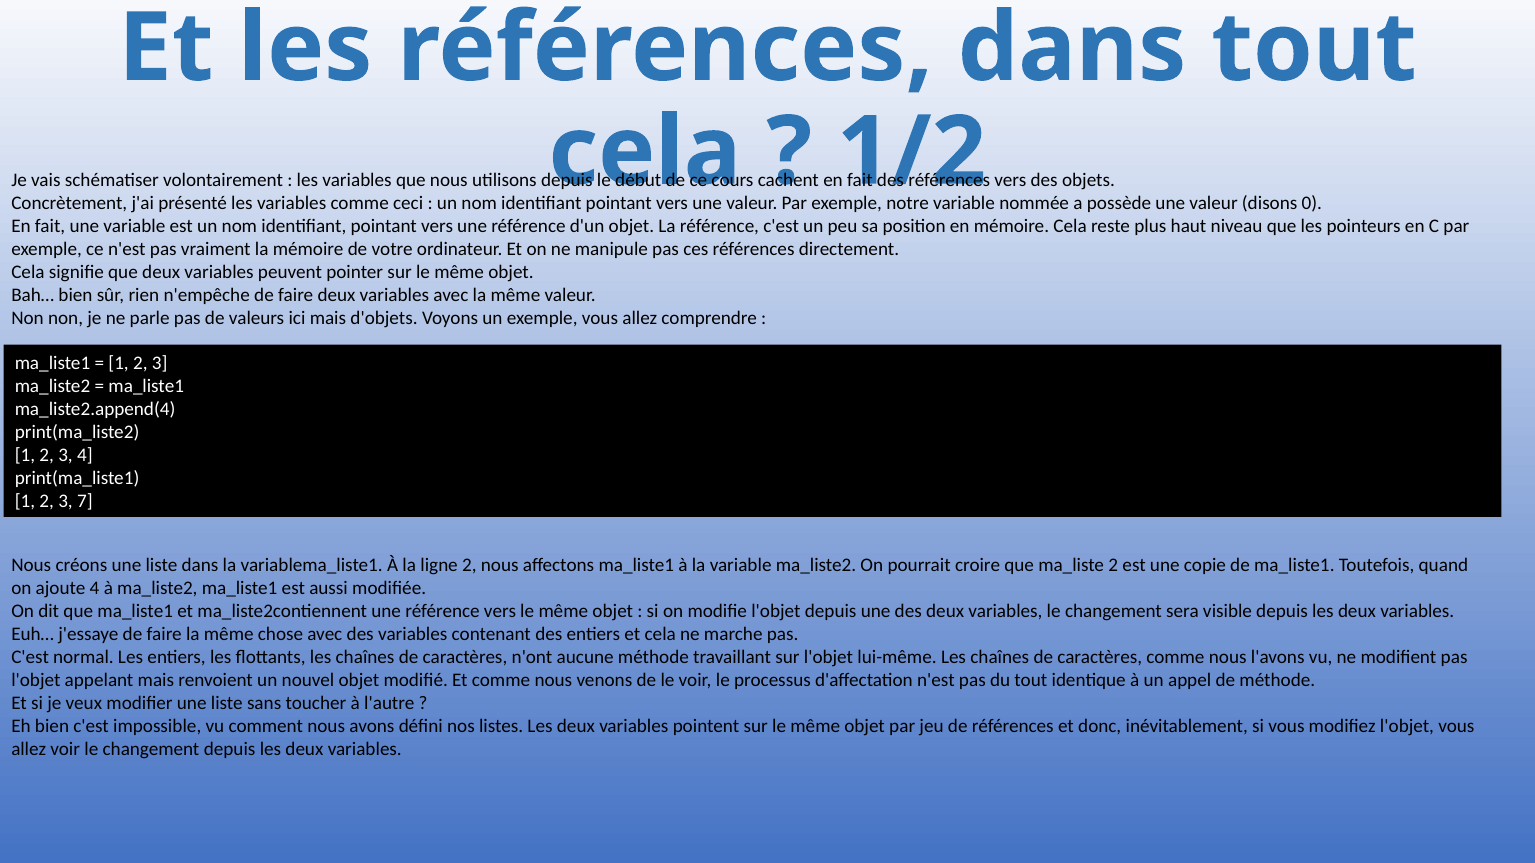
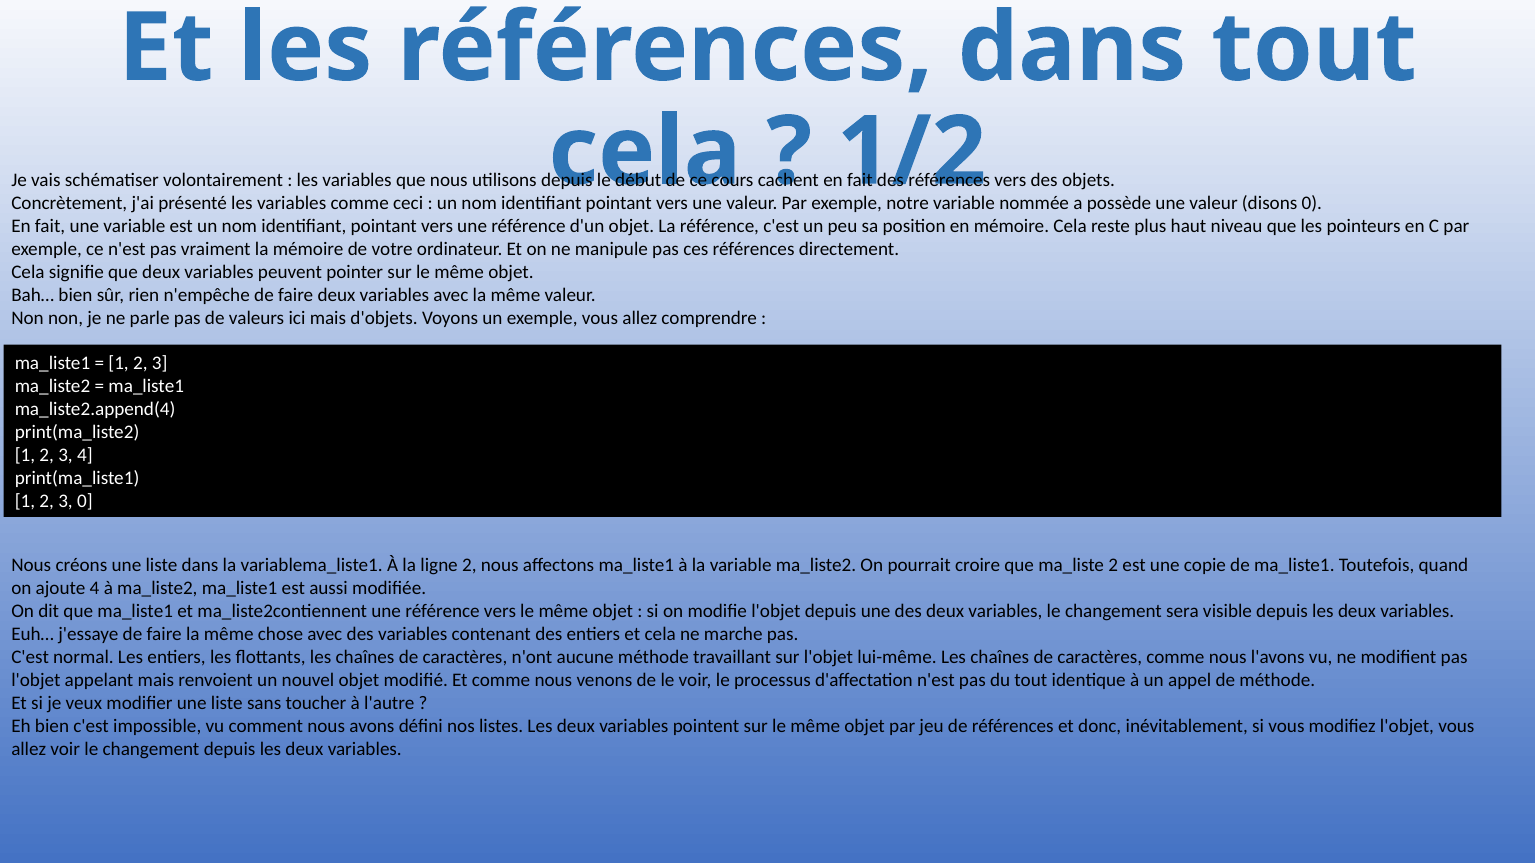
3 7: 7 -> 0
